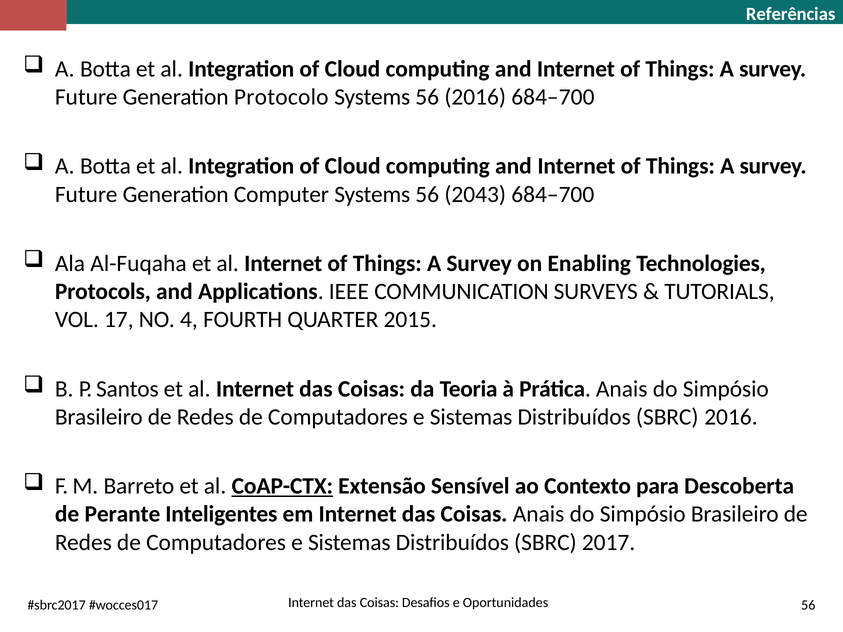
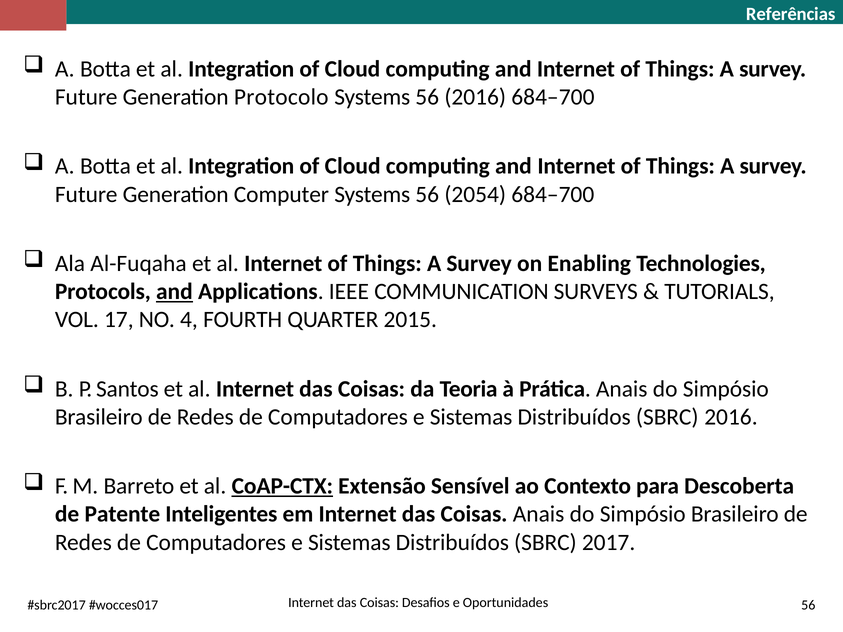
2043: 2043 -> 2054
and at (174, 292) underline: none -> present
Perante: Perante -> Patente
